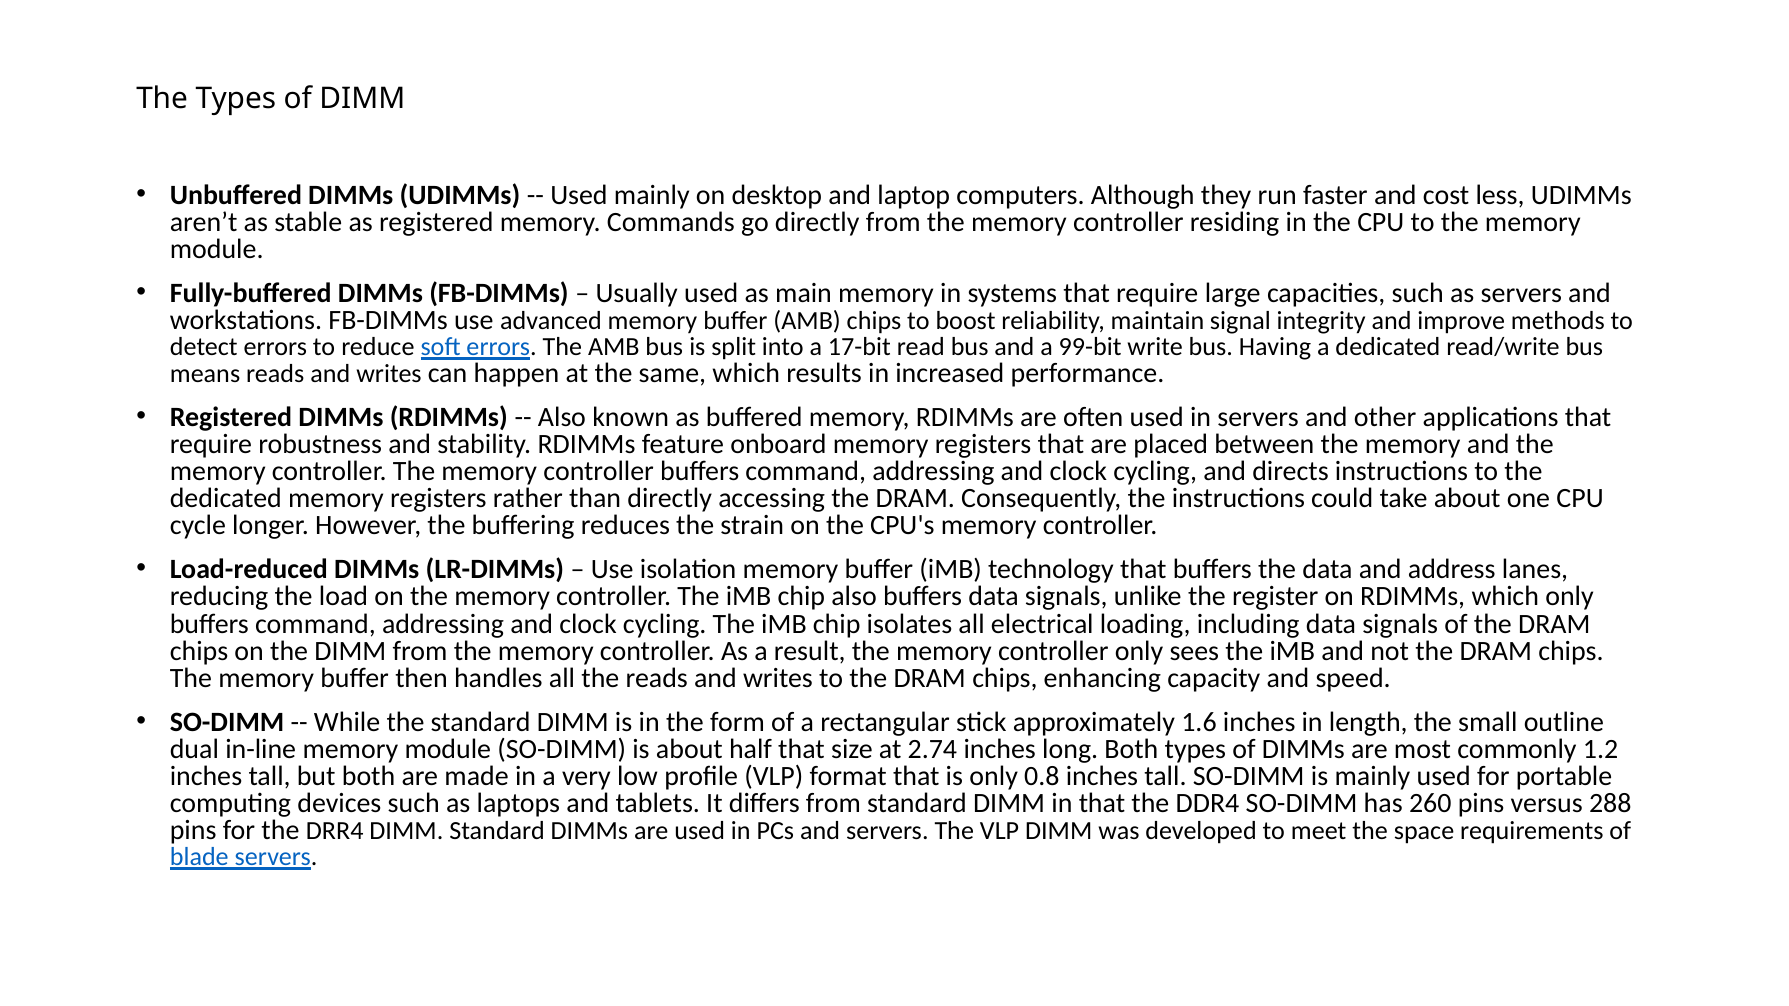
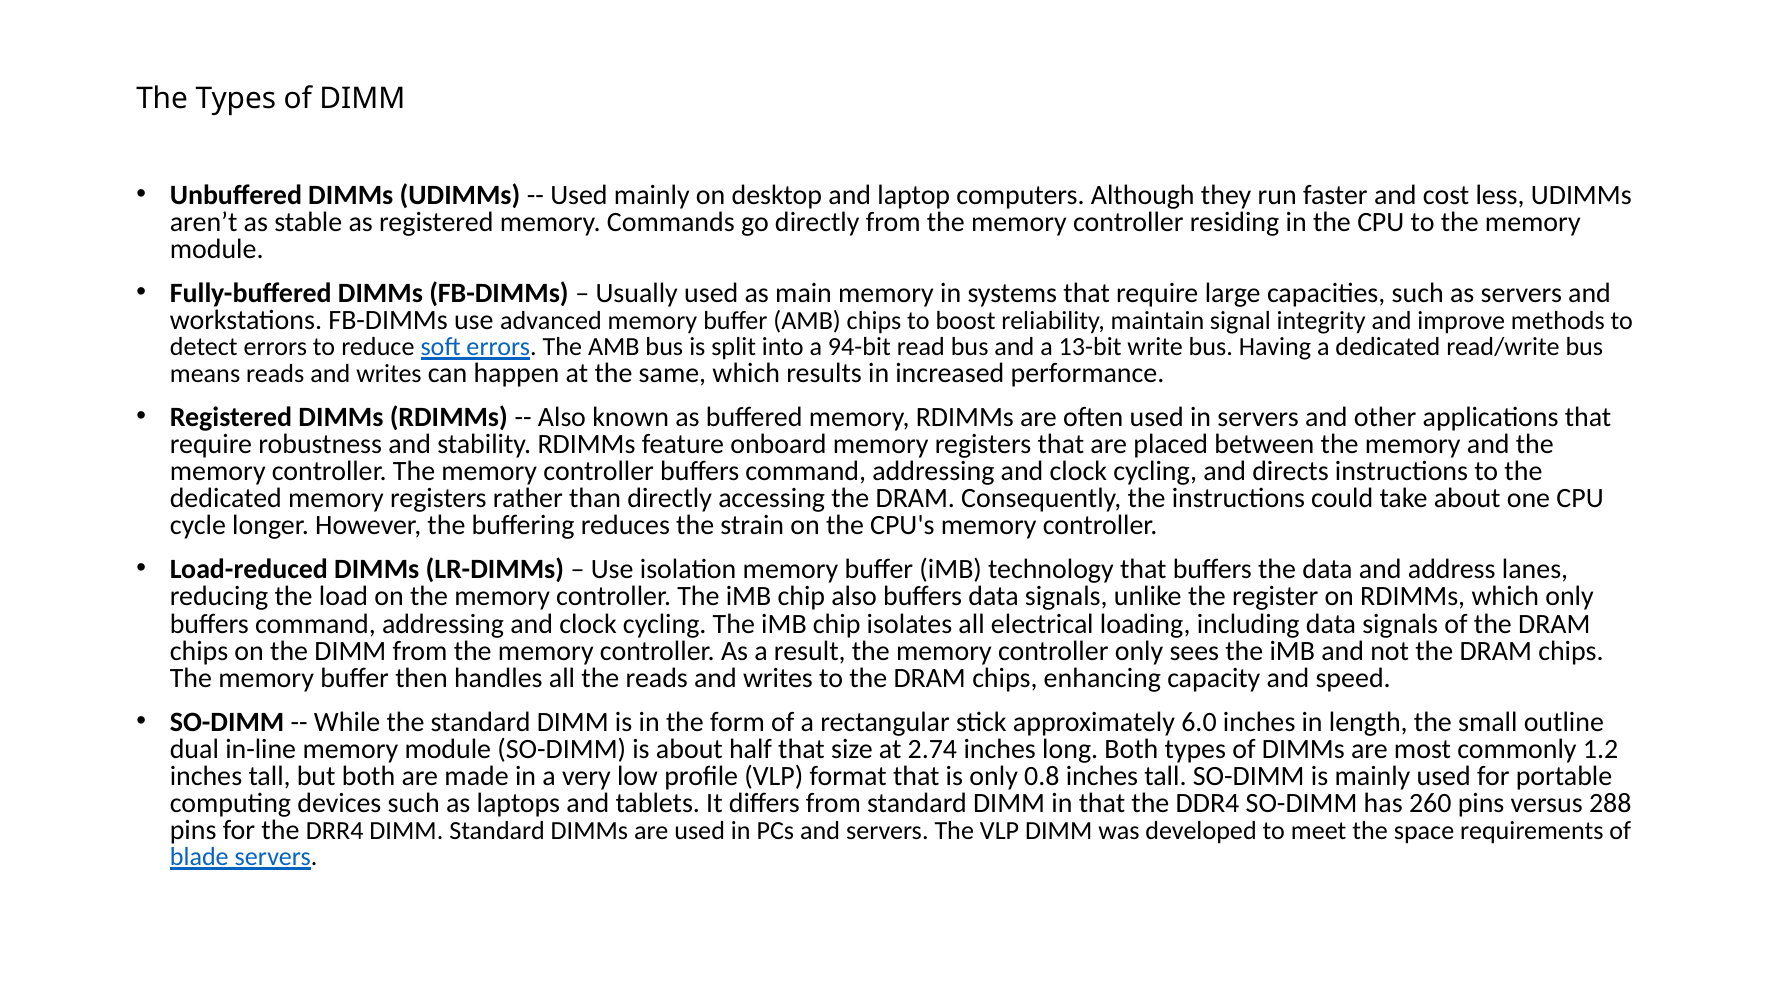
17-bit: 17-bit -> 94-bit
99-bit: 99-bit -> 13-bit
1.6: 1.6 -> 6.0
